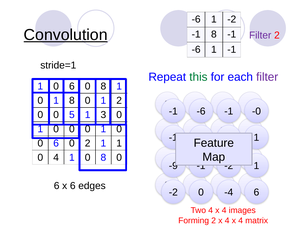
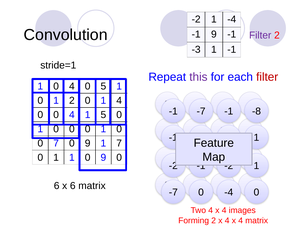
-6 at (196, 19): -6 -> -2
-2 at (232, 19): -2 -> -4
Convolution underline: present -> none
-1 8: 8 -> 9
-6 at (196, 49): -6 -> -3
this colour: green -> purple
filter at (267, 77) colour: purple -> red
1 0 6: 6 -> 4
8 at (103, 86): 8 -> 5
1 8: 8 -> 2
1 2: 2 -> 4
-6 at (201, 111): -6 -> -7
-0: -0 -> -8
0 0 5: 5 -> 4
3 at (103, 115): 3 -> 5
6 at (56, 143): 6 -> 7
2 at (88, 143): 2 -> 9
1 1: 1 -> 7
4 at (56, 157): 4 -> 1
1 0 8: 8 -> 9
-9 at (173, 166): -9 -> -2
6 edges: edges -> matrix
-2 at (173, 192): -2 -> -7
-4 6: 6 -> 0
